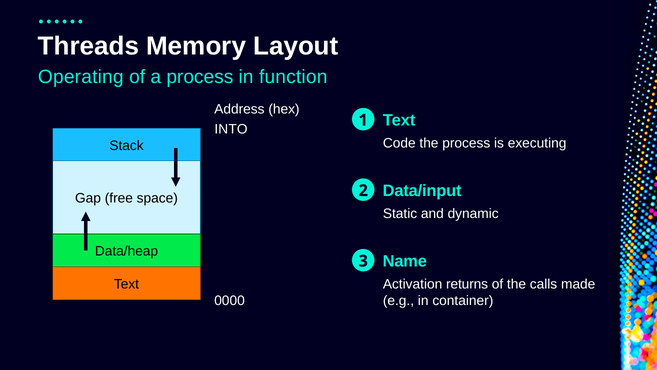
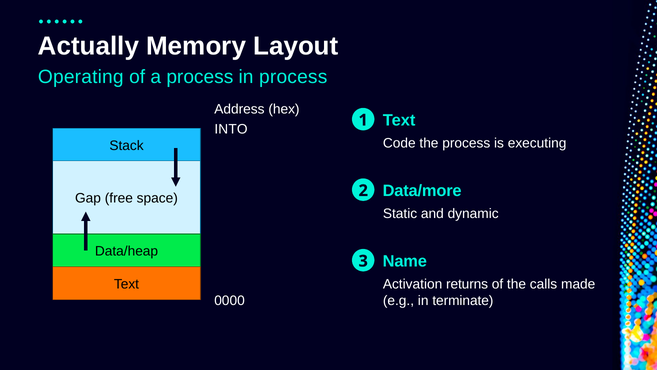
Threads: Threads -> Actually
in function: function -> process
Data/input: Data/input -> Data/more
container: container -> terminate
